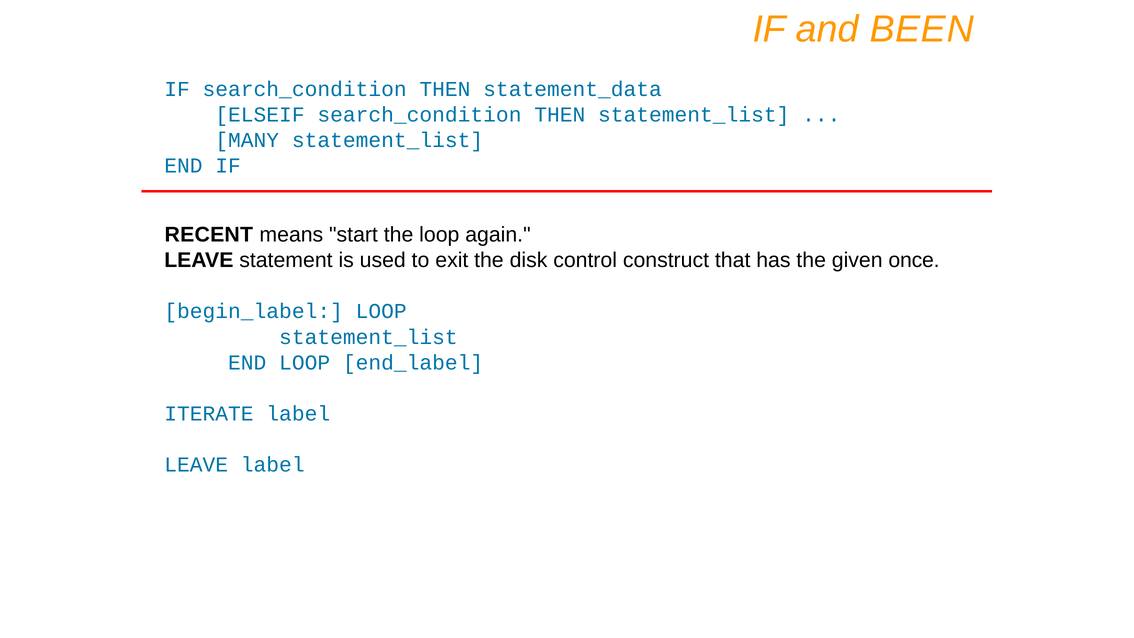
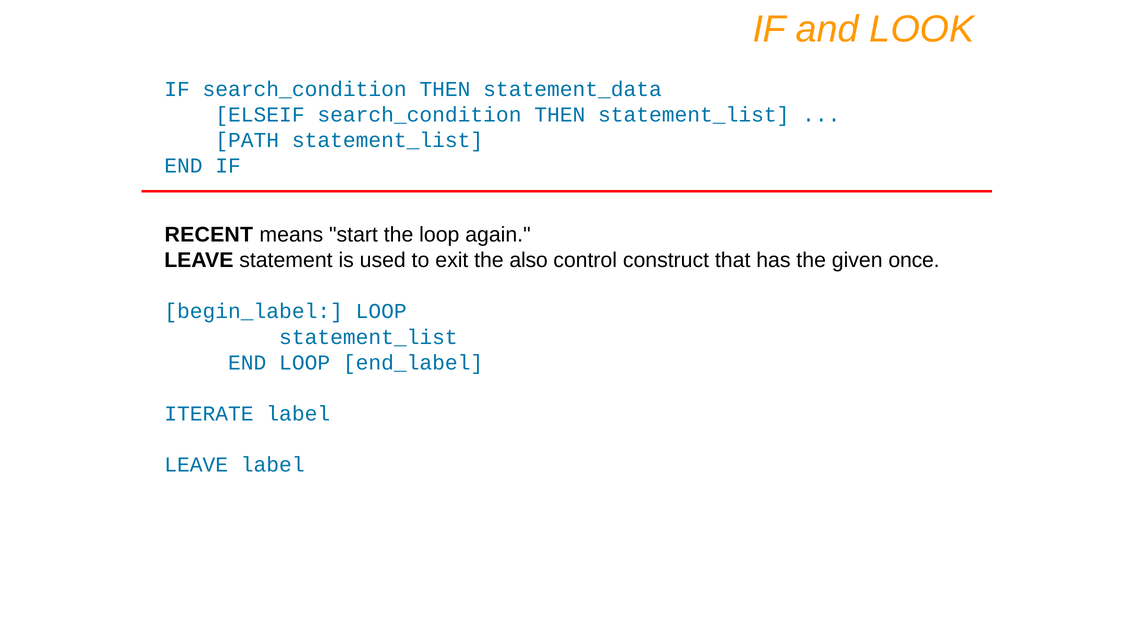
BEEN: BEEN -> LOOK
MANY: MANY -> PATH
disk: disk -> also
